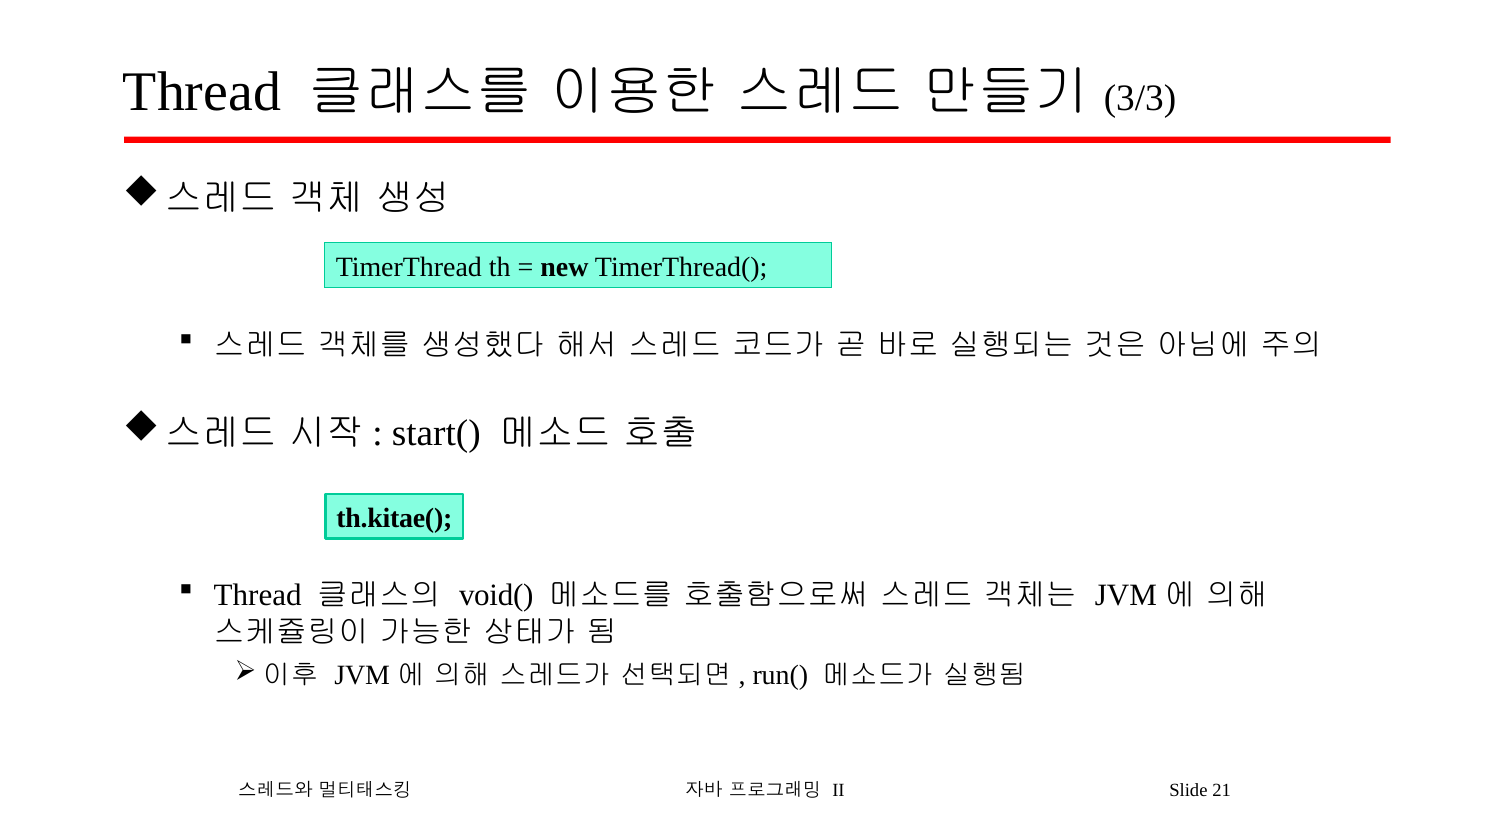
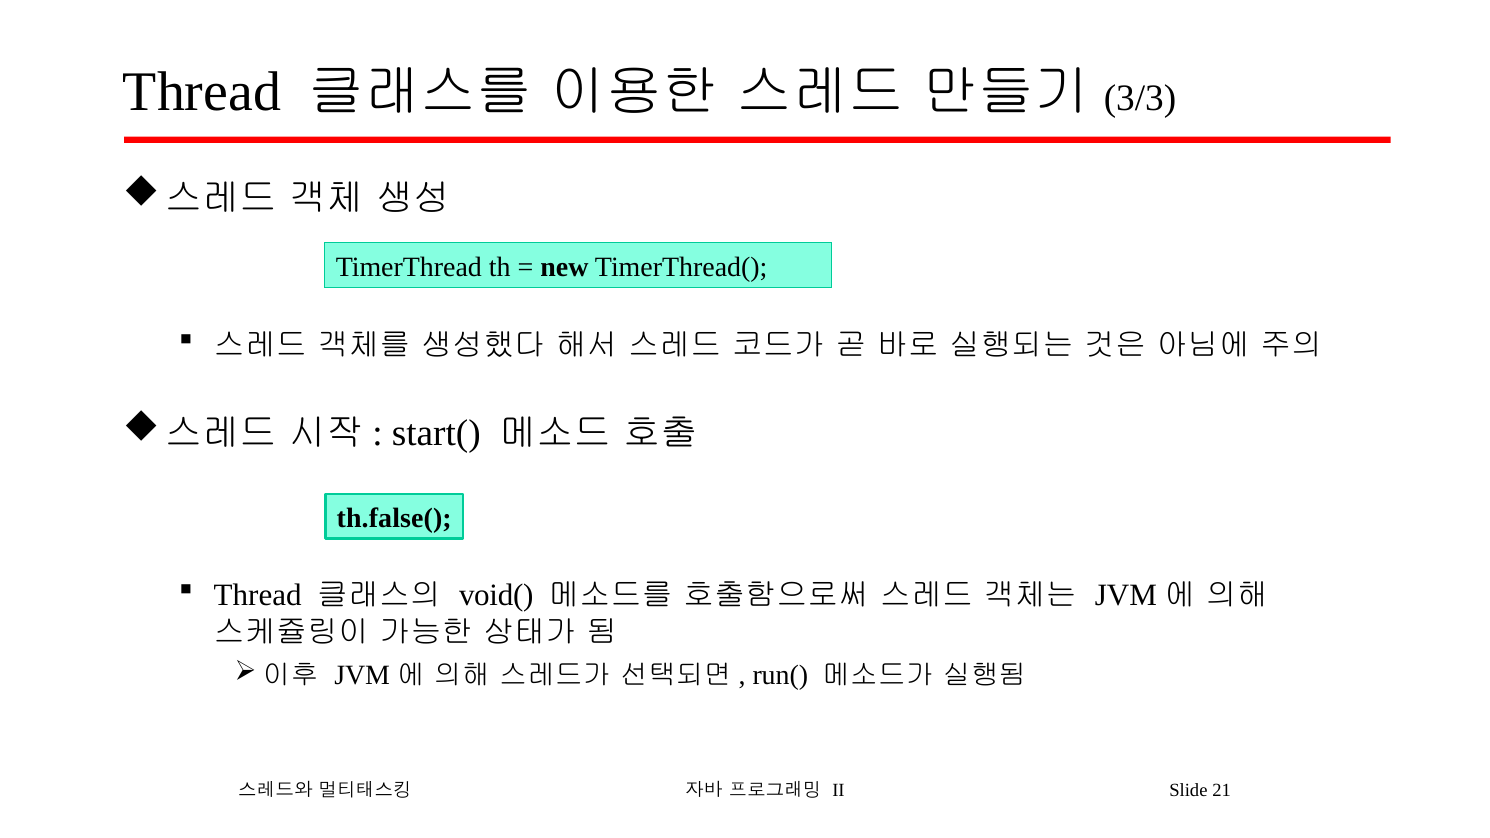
th.kitae(: th.kitae( -> th.false(
